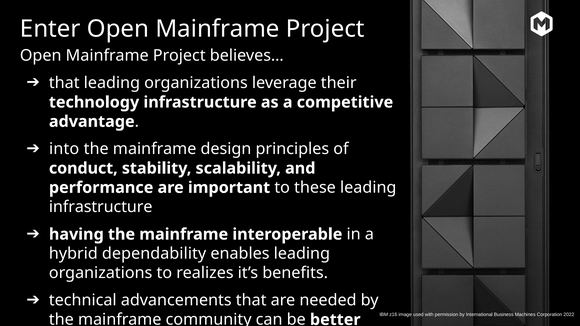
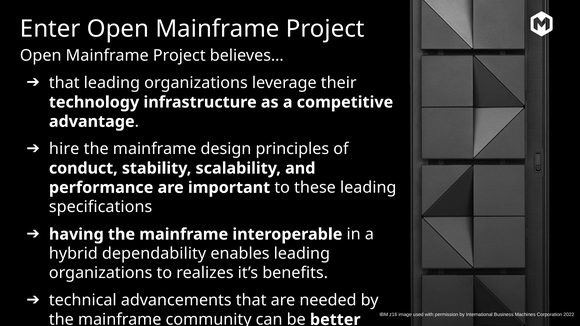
into: into -> hire
infrastructure at (101, 207): infrastructure -> specifications
